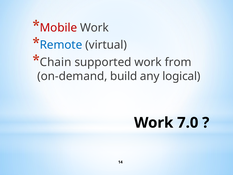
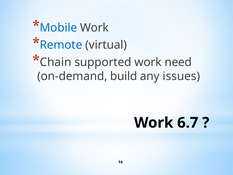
Mobile colour: red -> blue
from: from -> need
logical: logical -> issues
7.0: 7.0 -> 6.7
